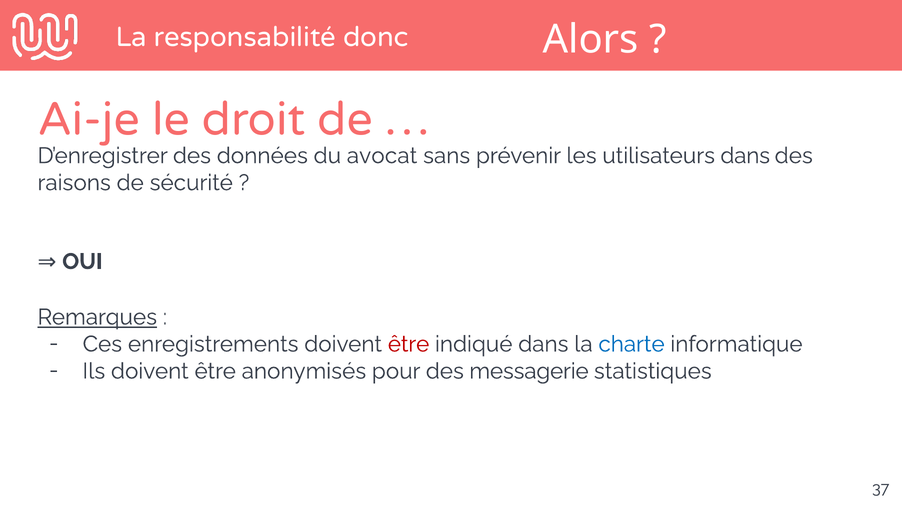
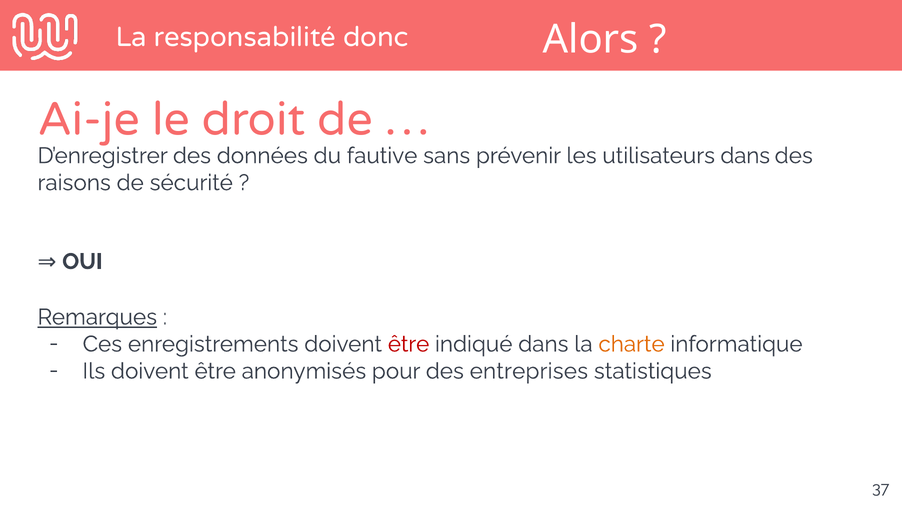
avocat: avocat -> fautive
charte colour: blue -> orange
messagerie: messagerie -> entreprises
